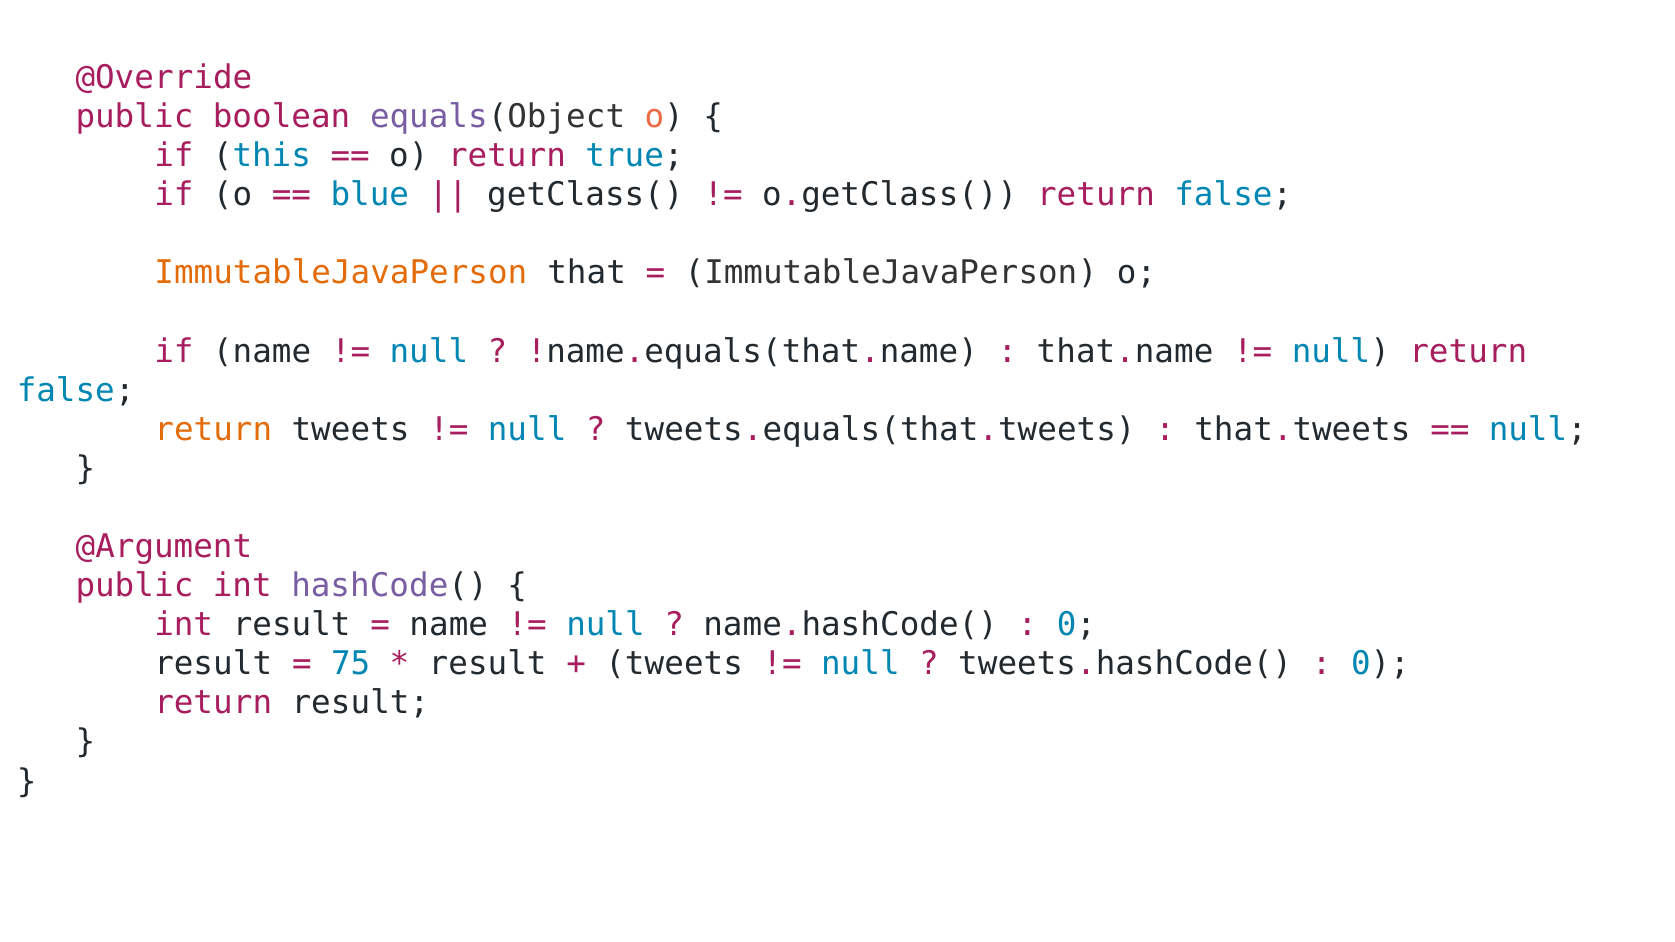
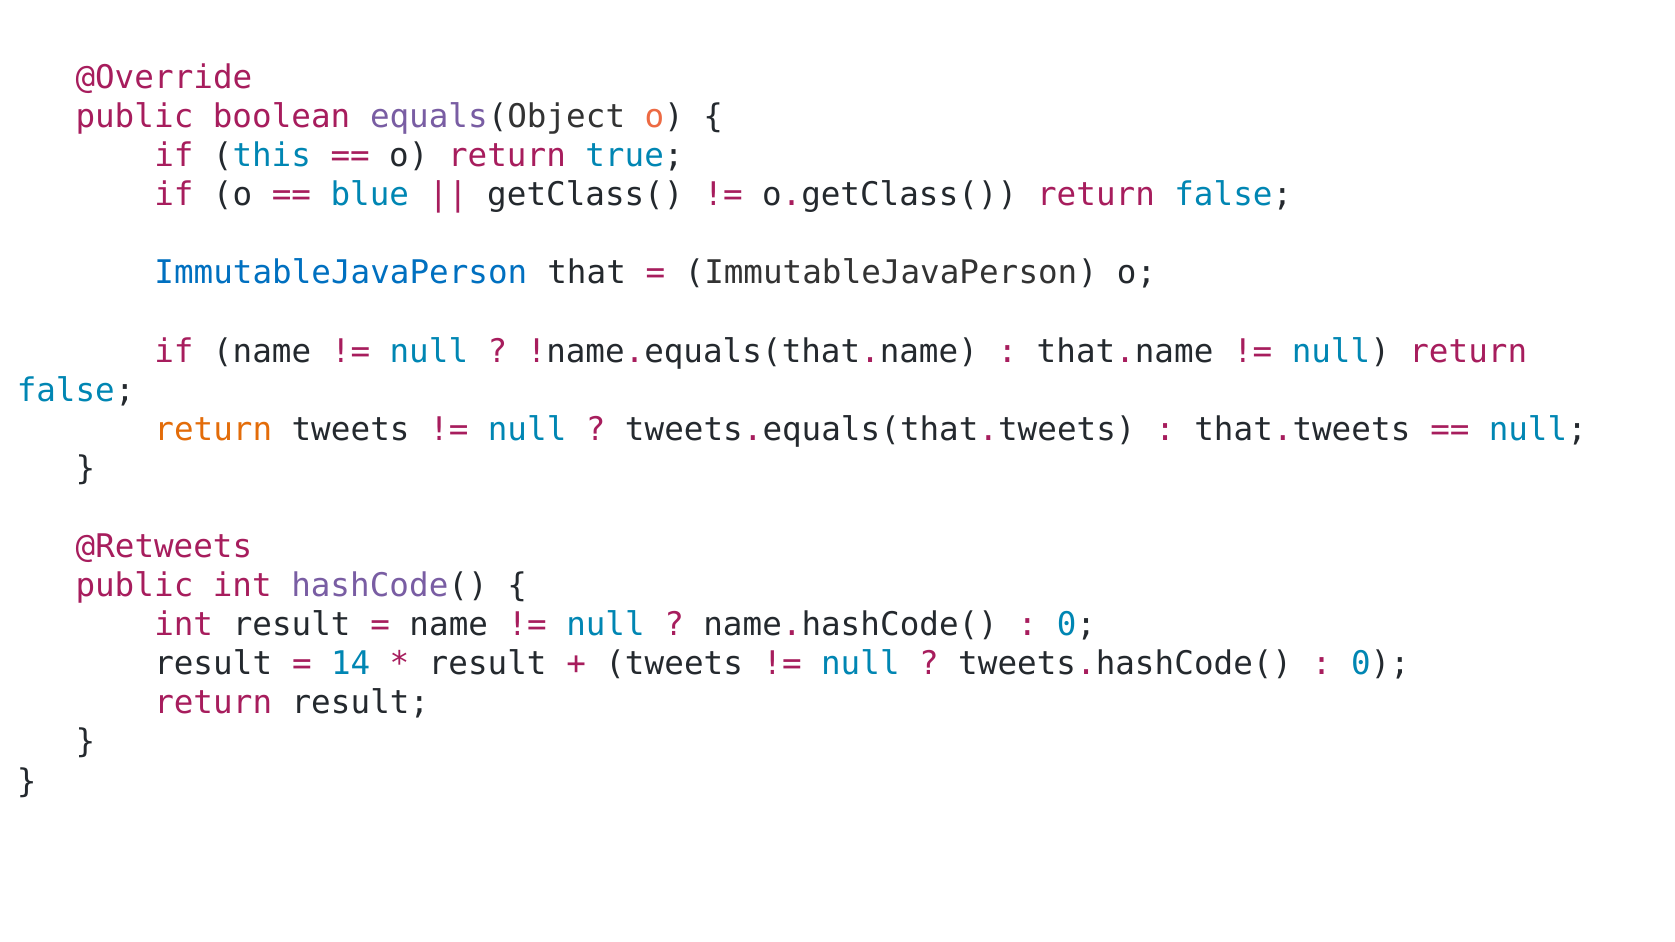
ImmutableJavaPerson at (341, 273) colour: orange -> blue
@Argument: @Argument -> @Retweets
75: 75 -> 14
